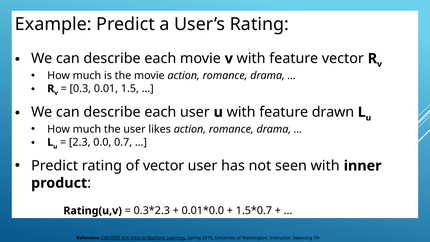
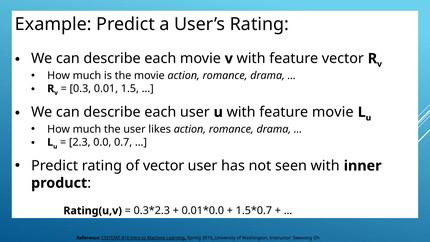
feature drawn: drawn -> movie
